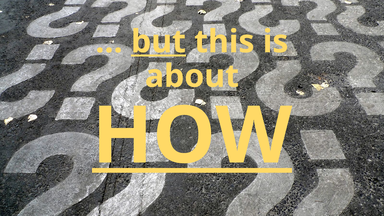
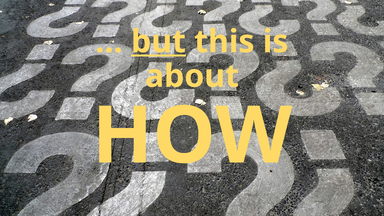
HOW underline: present -> none
